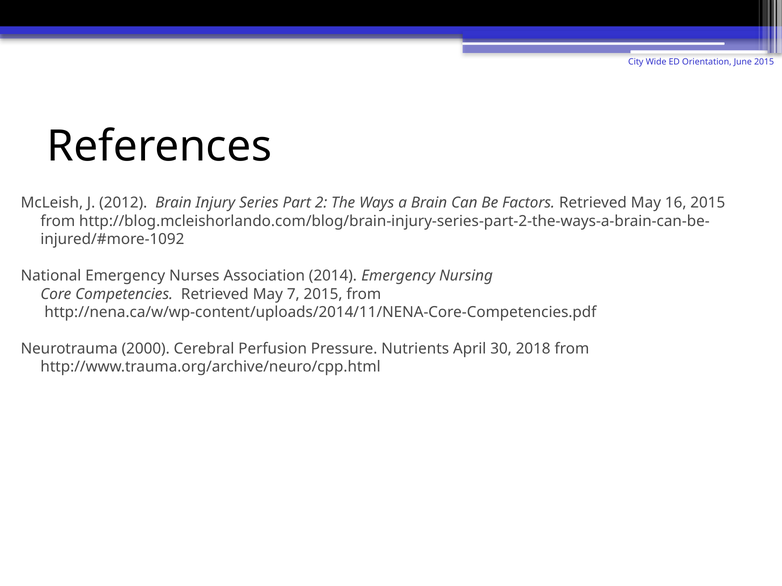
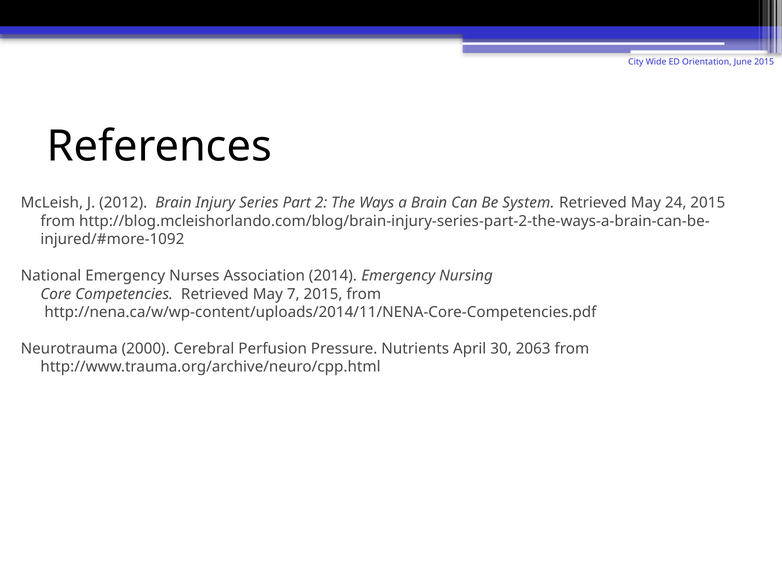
Factors: Factors -> System
16: 16 -> 24
2018: 2018 -> 2063
